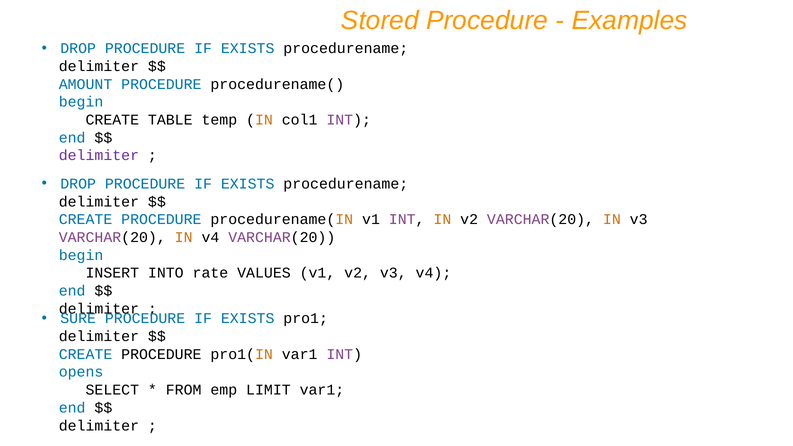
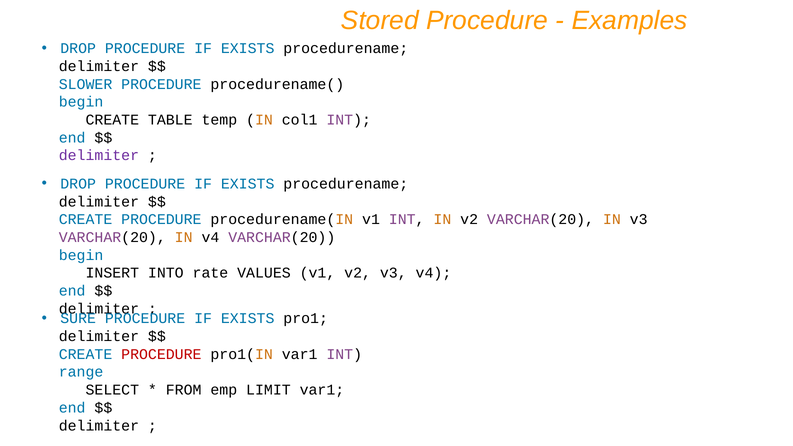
AMOUNT: AMOUNT -> SLOWER
PROCEDURE at (161, 354) colour: black -> red
opens: opens -> range
